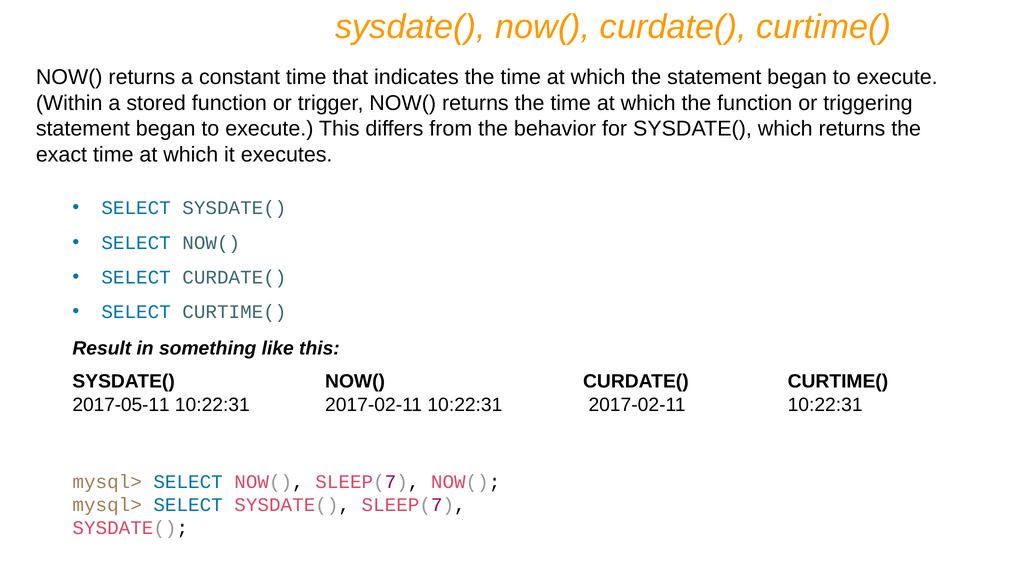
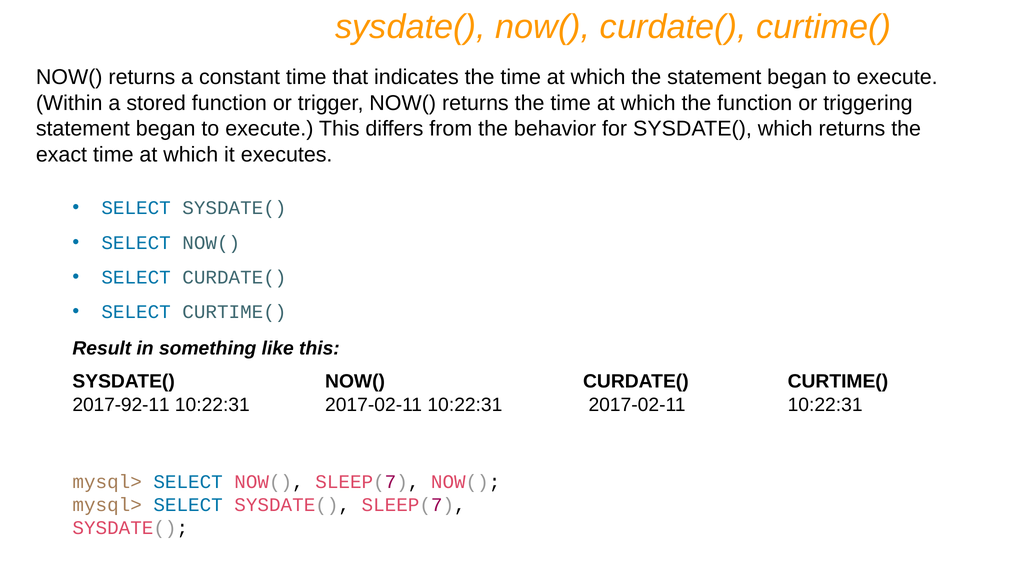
2017-05-11: 2017-05-11 -> 2017-92-11
